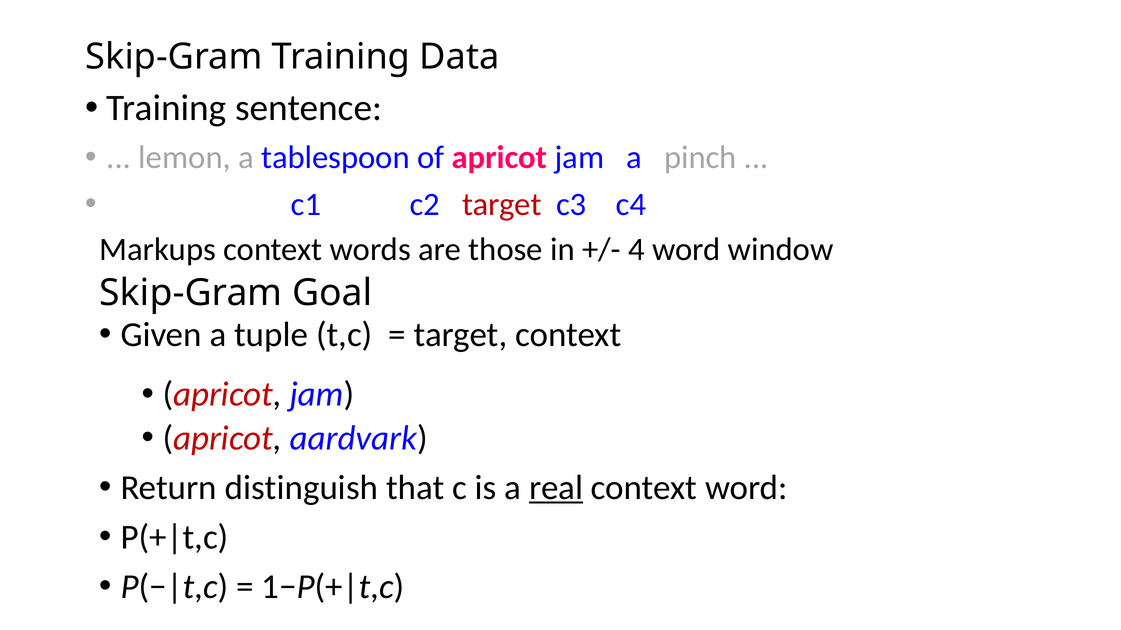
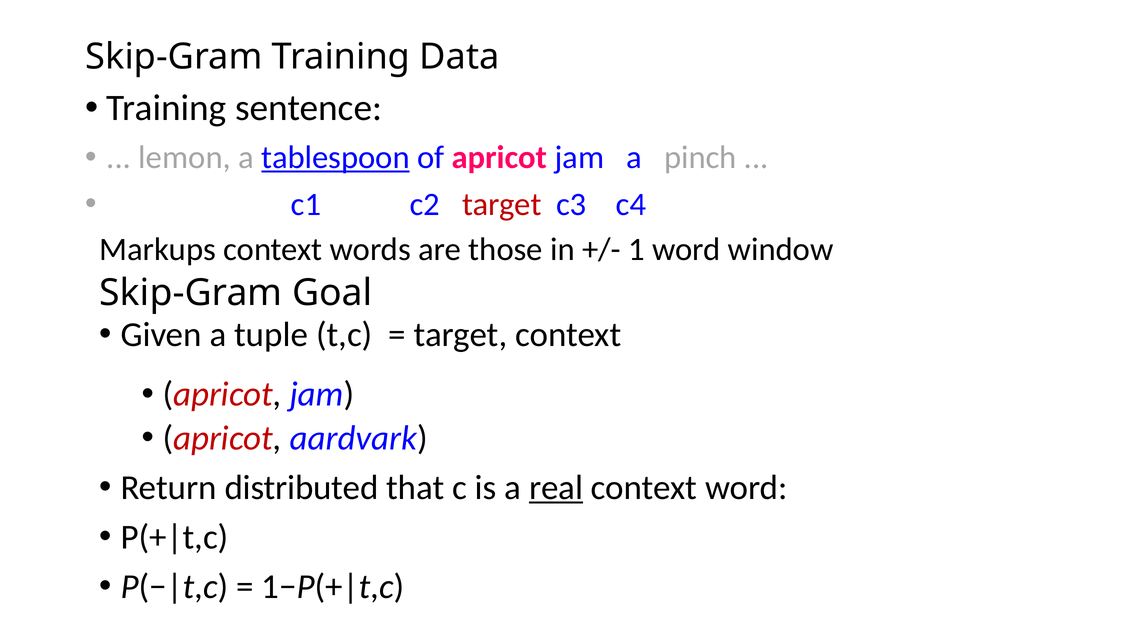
tablespoon underline: none -> present
4: 4 -> 1
distinguish: distinguish -> distributed
